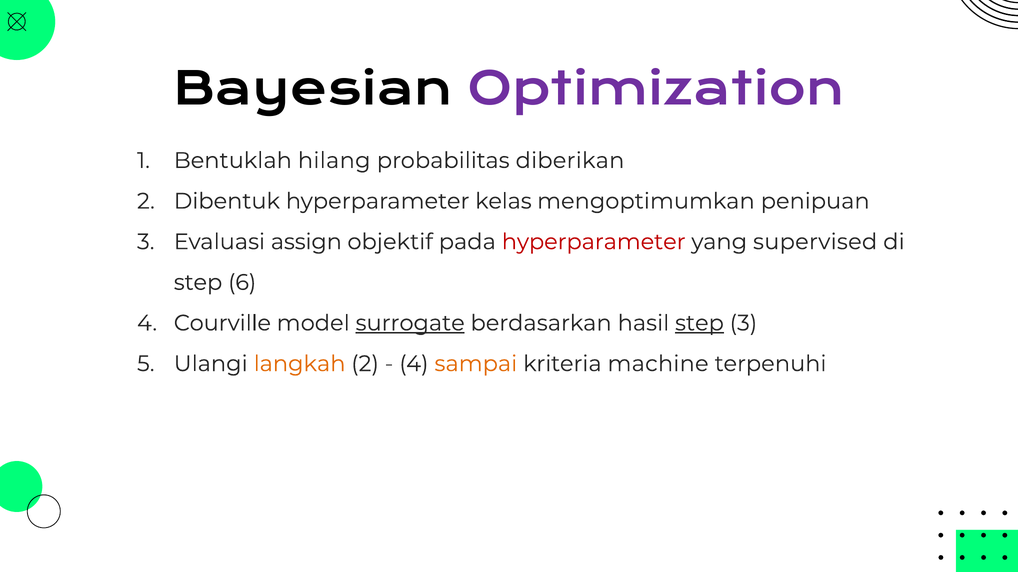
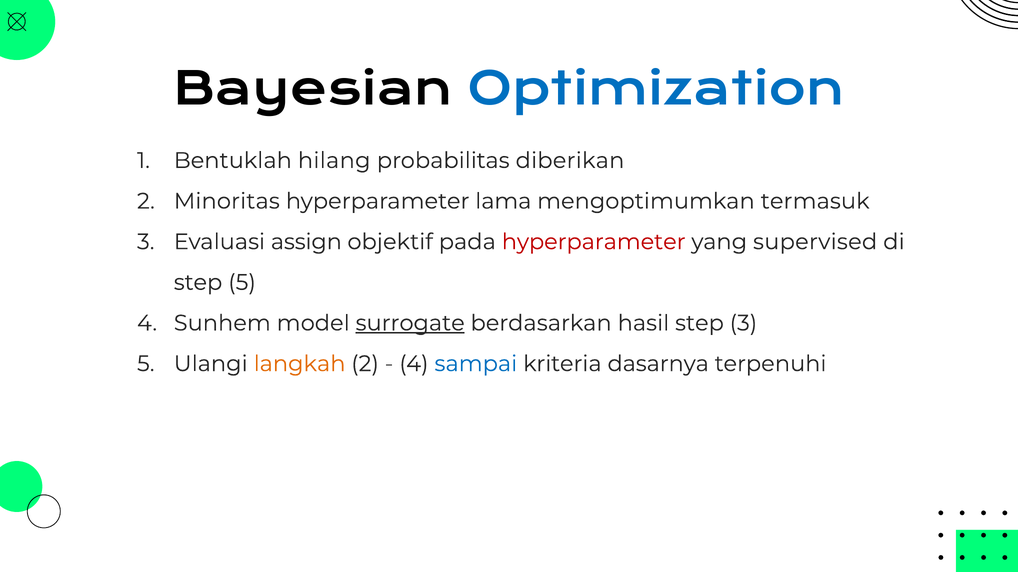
Optimization colour: purple -> blue
Dibentuk: Dibentuk -> Minoritas
kelas: kelas -> lama
penipuan: penipuan -> termasuk
step 6: 6 -> 5
Courville: Courville -> Sunhem
step at (699, 323) underline: present -> none
sampai colour: orange -> blue
machine: machine -> dasarnya
